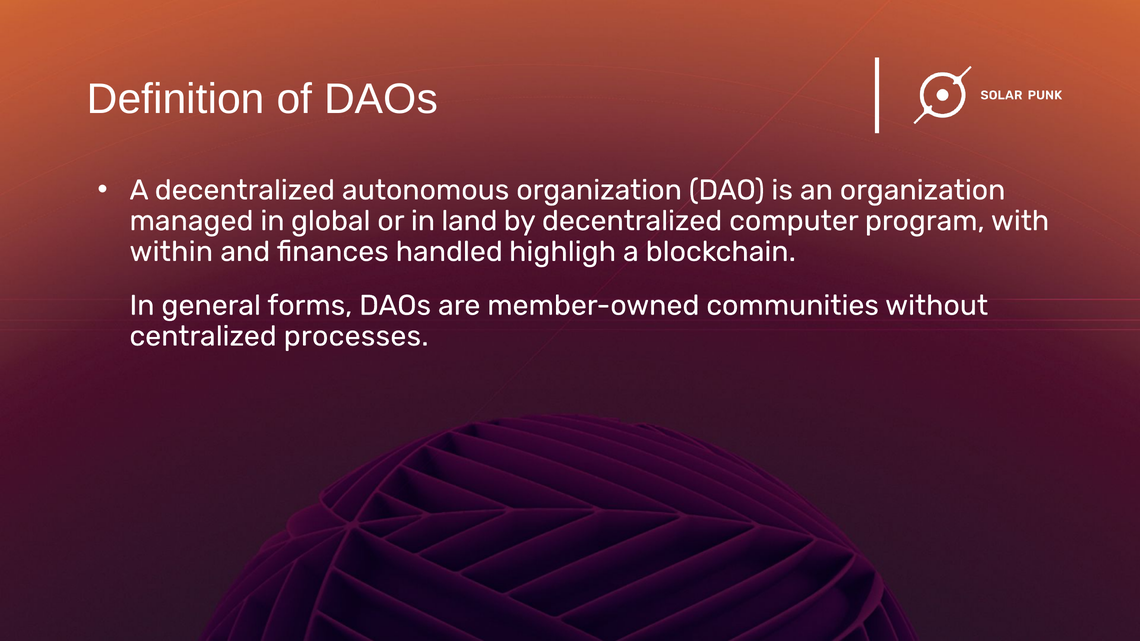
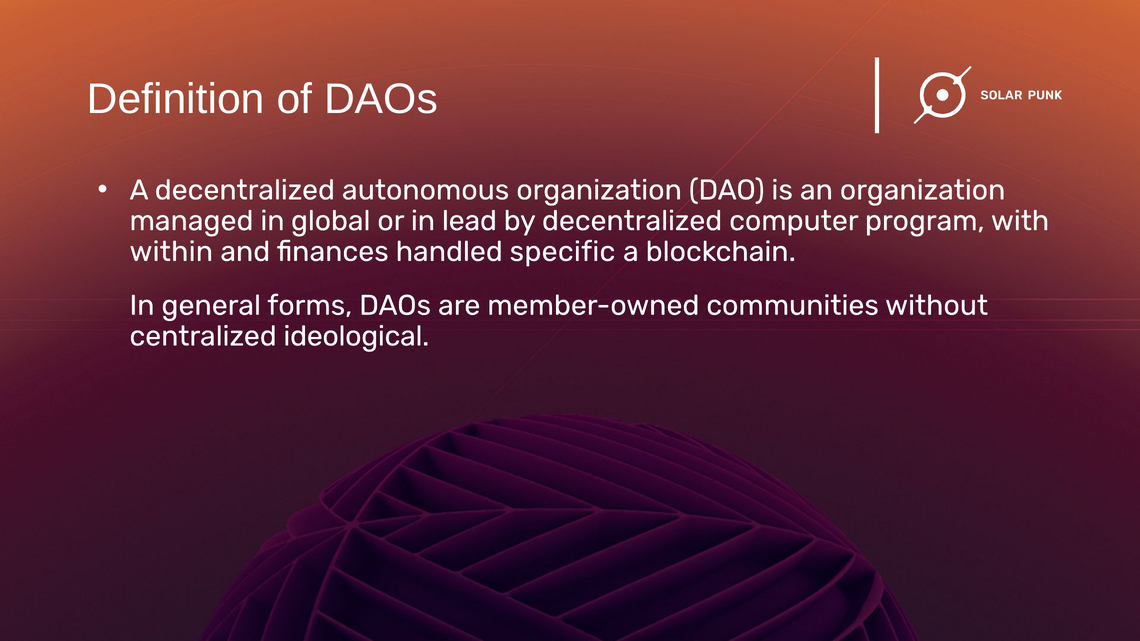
land: land -> lead
highligh: highligh -> specific
processes: processes -> ideological
